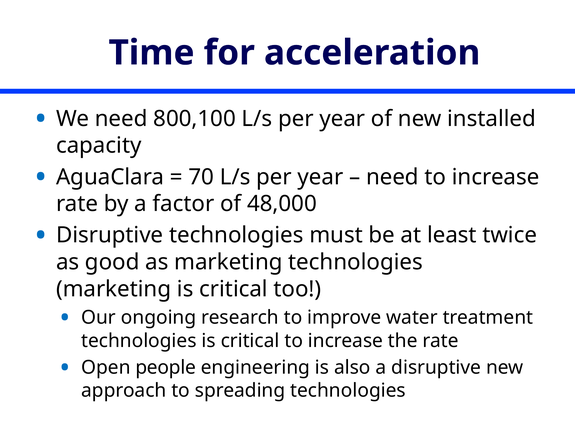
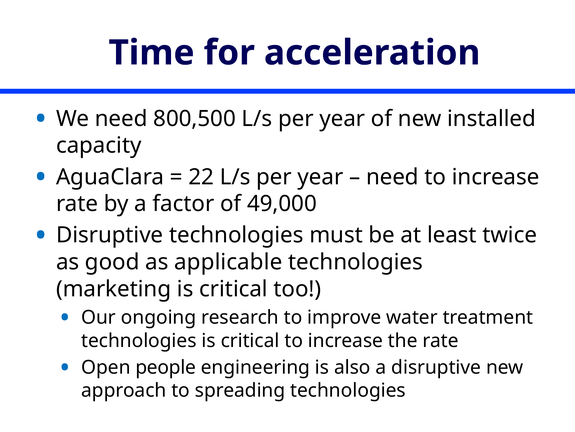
800,100: 800,100 -> 800,500
70: 70 -> 22
48,000: 48,000 -> 49,000
as marketing: marketing -> applicable
